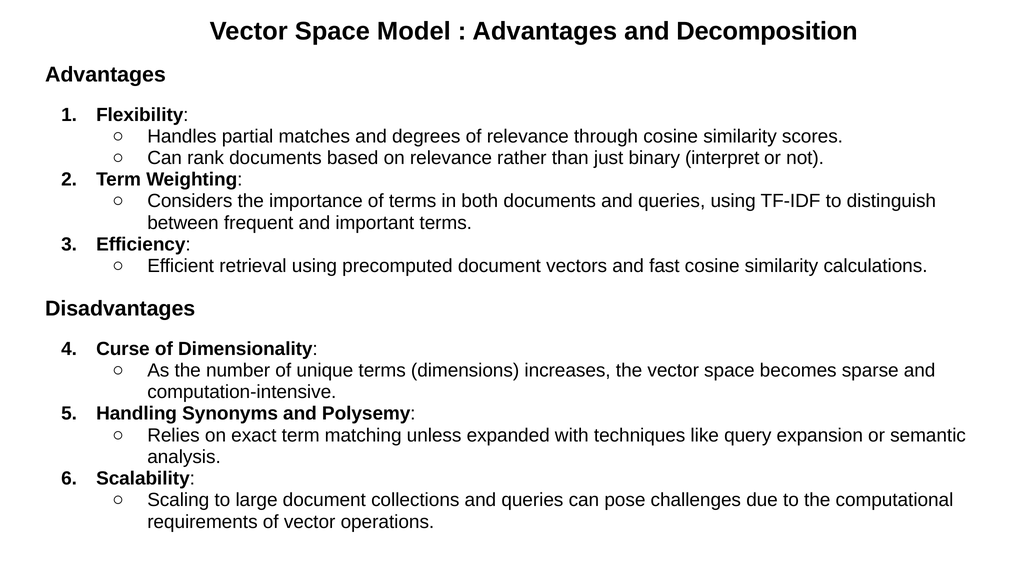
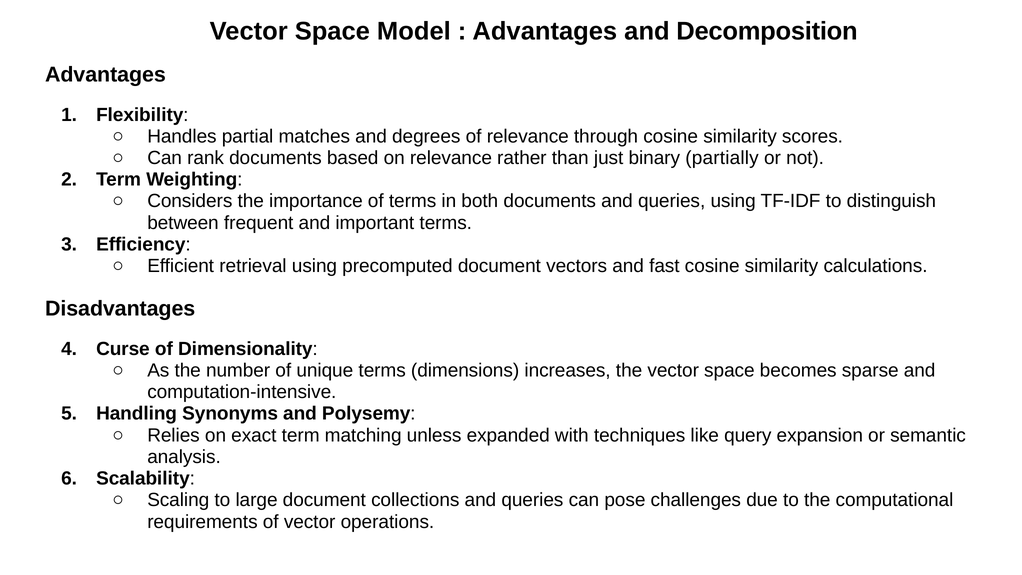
interpret: interpret -> partially
